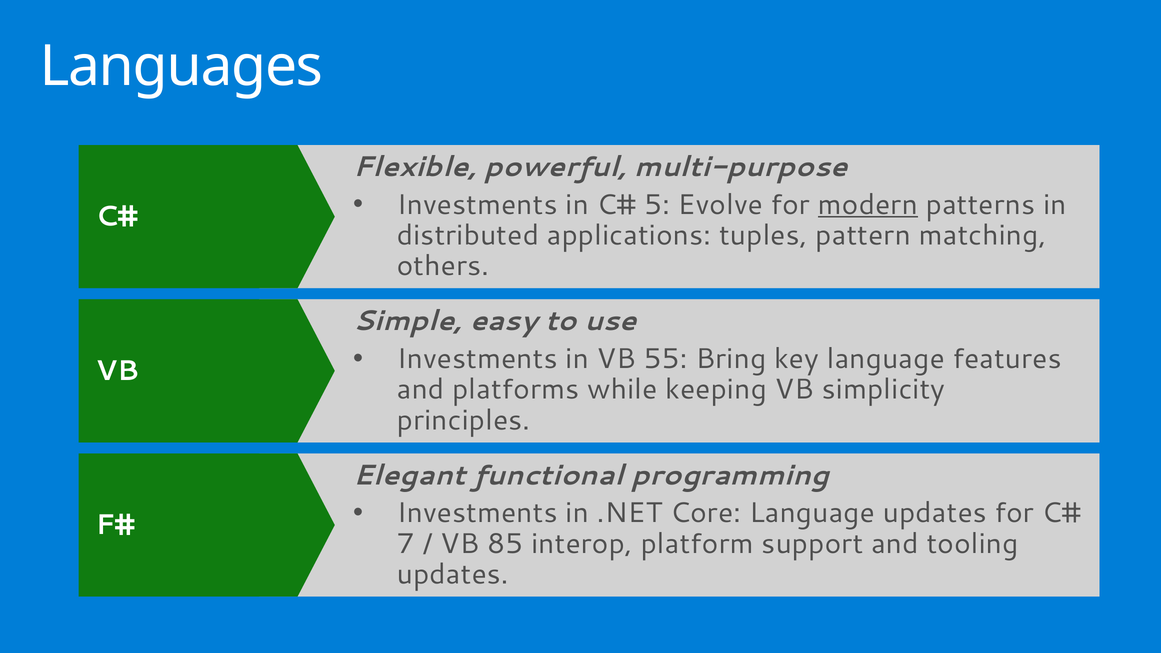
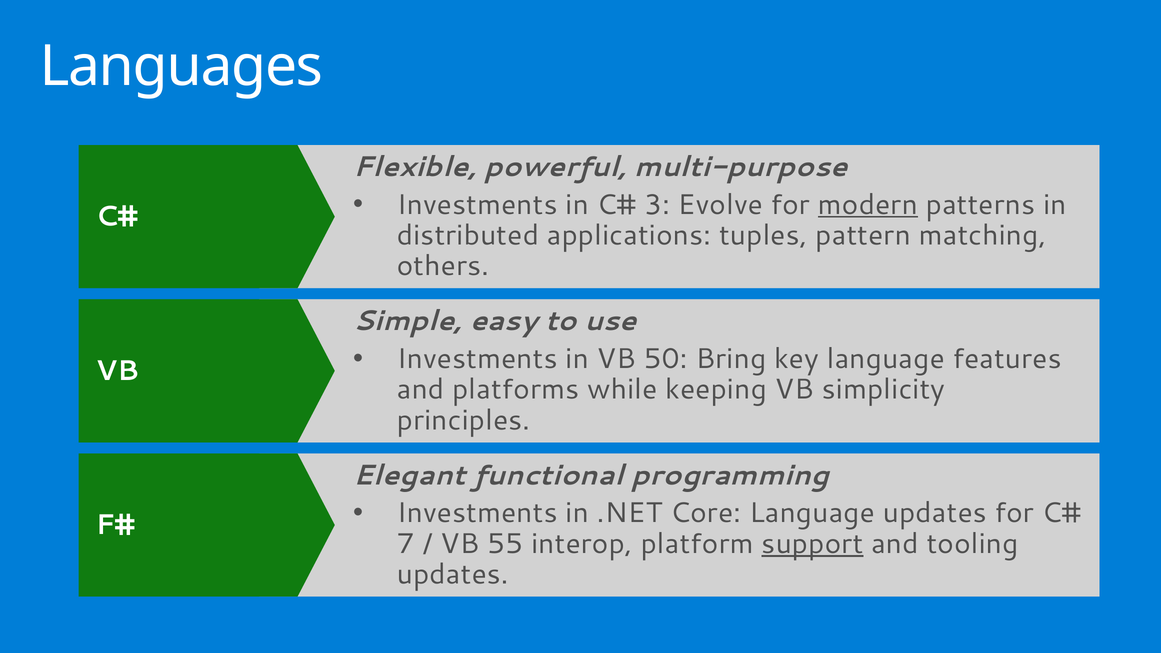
5: 5 -> 3
55: 55 -> 50
85: 85 -> 55
support underline: none -> present
